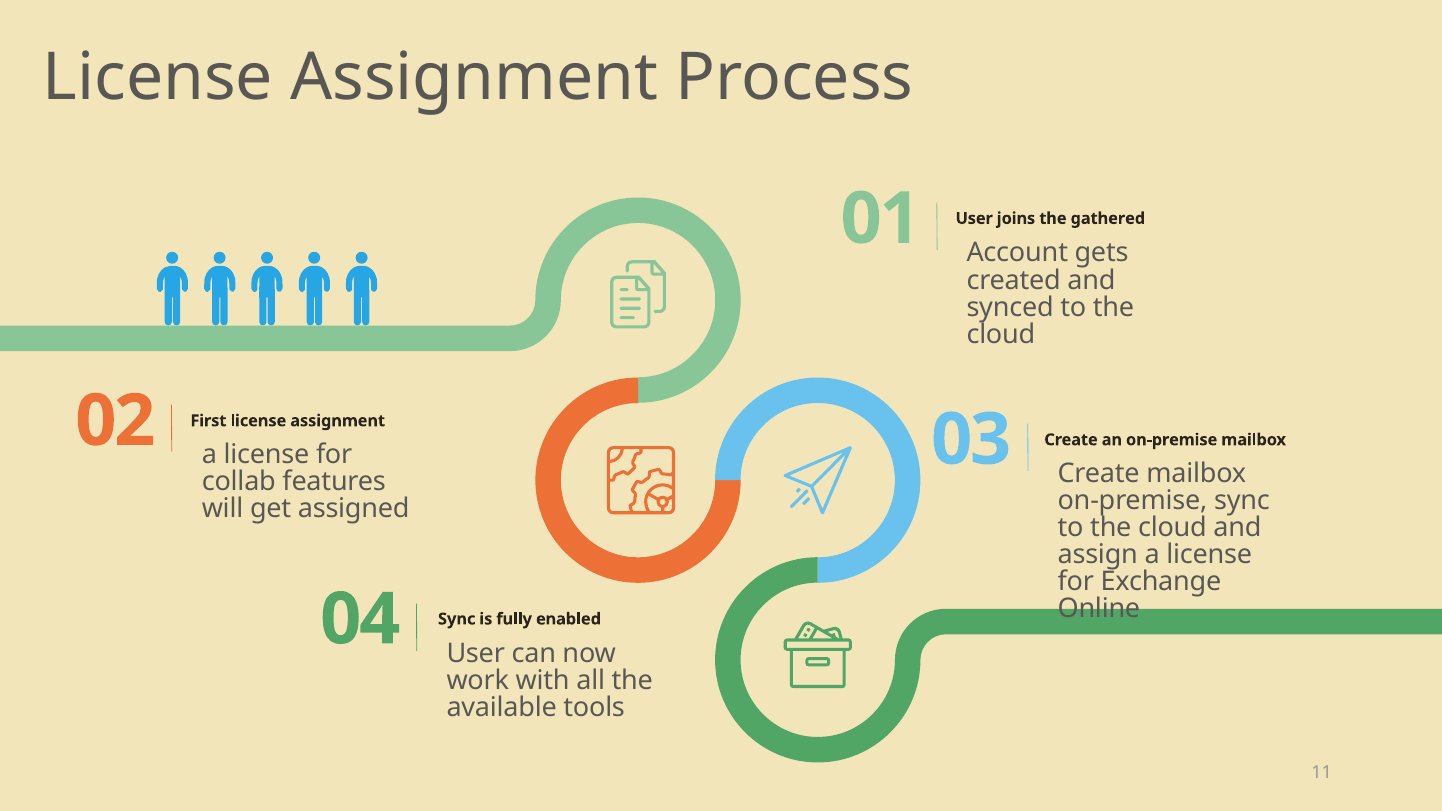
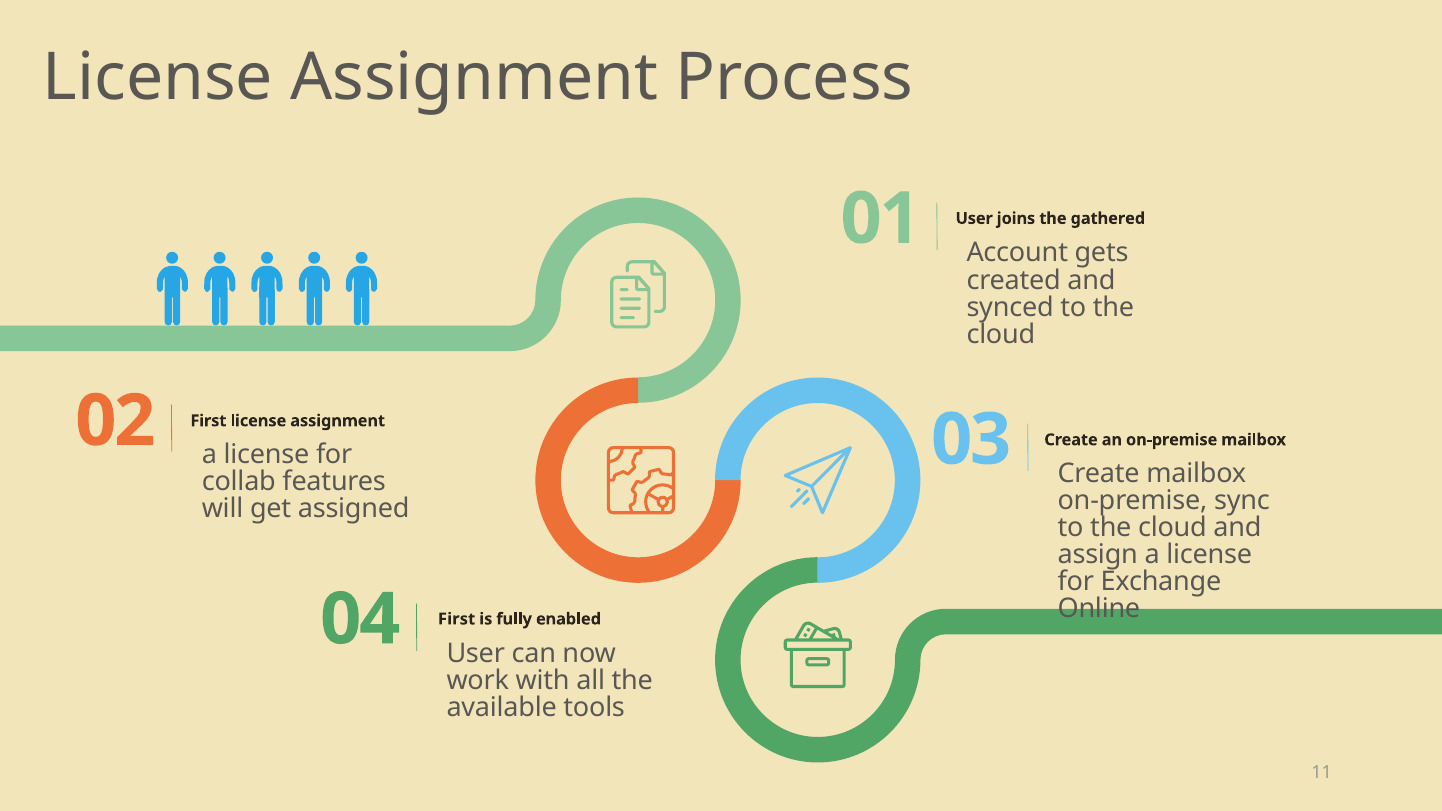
Sync at (457, 619): Sync -> First
